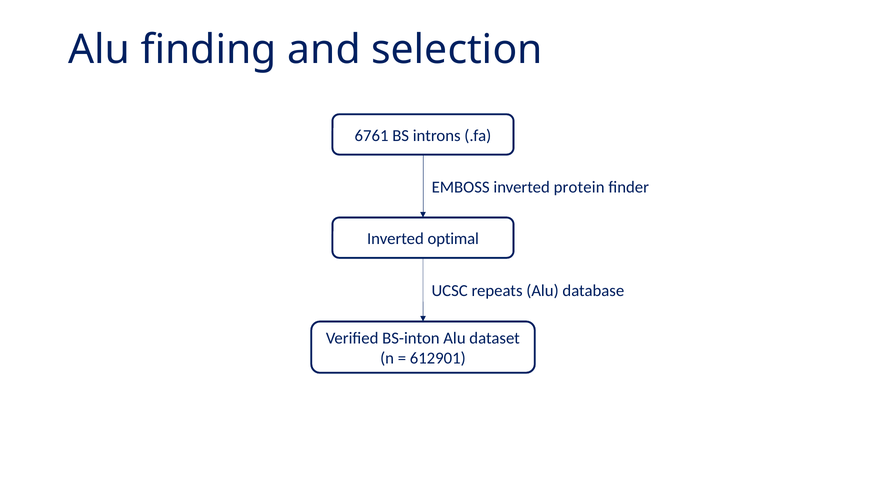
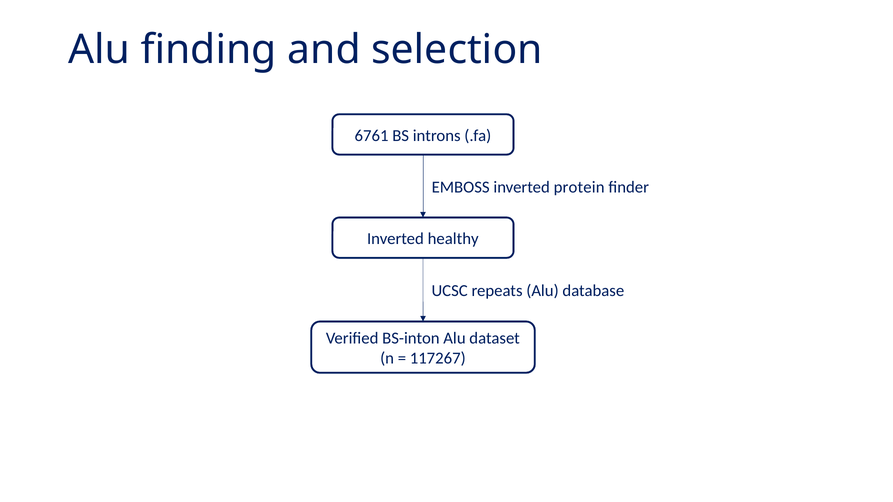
optimal: optimal -> healthy
612901: 612901 -> 117267
